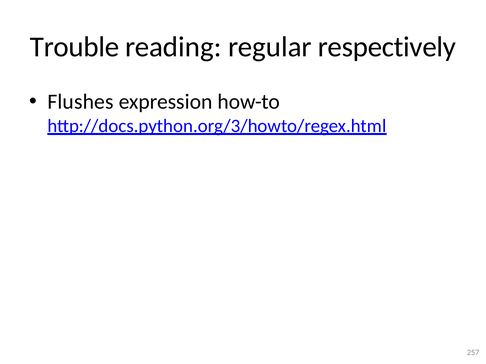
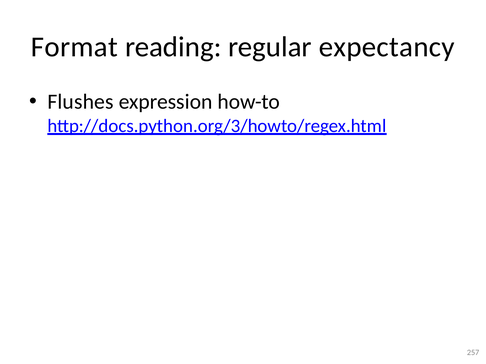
Trouble: Trouble -> Format
respectively: respectively -> expectancy
